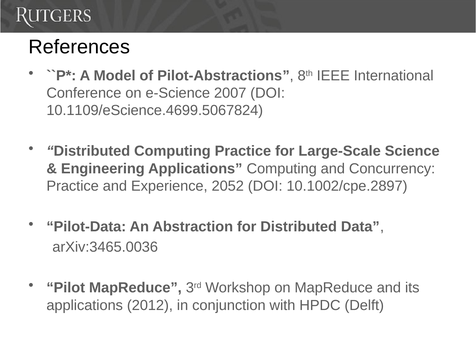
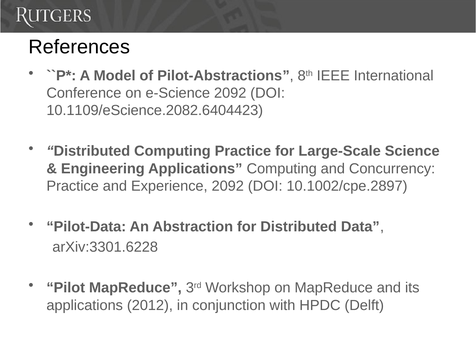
e-Science 2007: 2007 -> 2092
10.1109/eScience.4699.5067824: 10.1109/eScience.4699.5067824 -> 10.1109/eScience.2082.6404423
Experience 2052: 2052 -> 2092
arXiv:3465.0036: arXiv:3465.0036 -> arXiv:3301.6228
